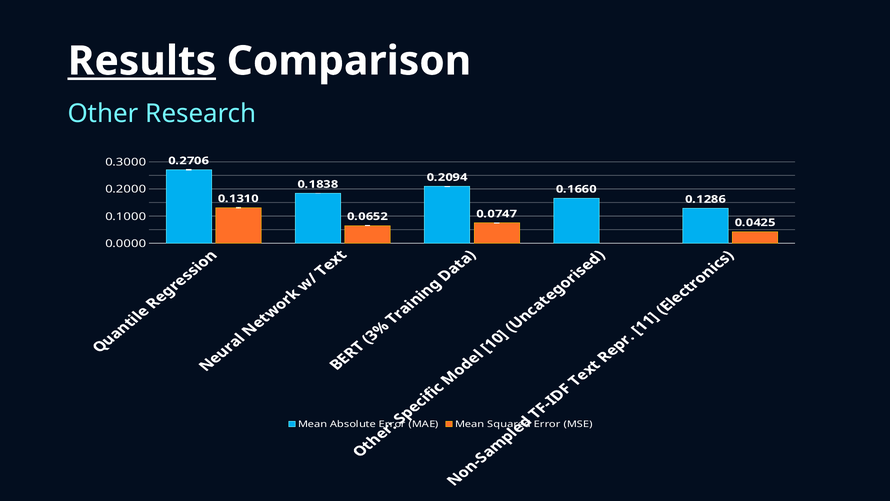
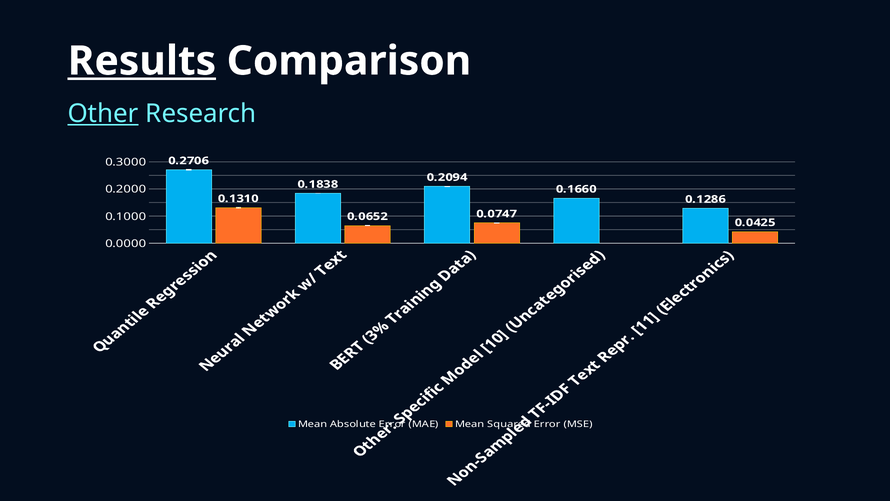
Other underline: none -> present
